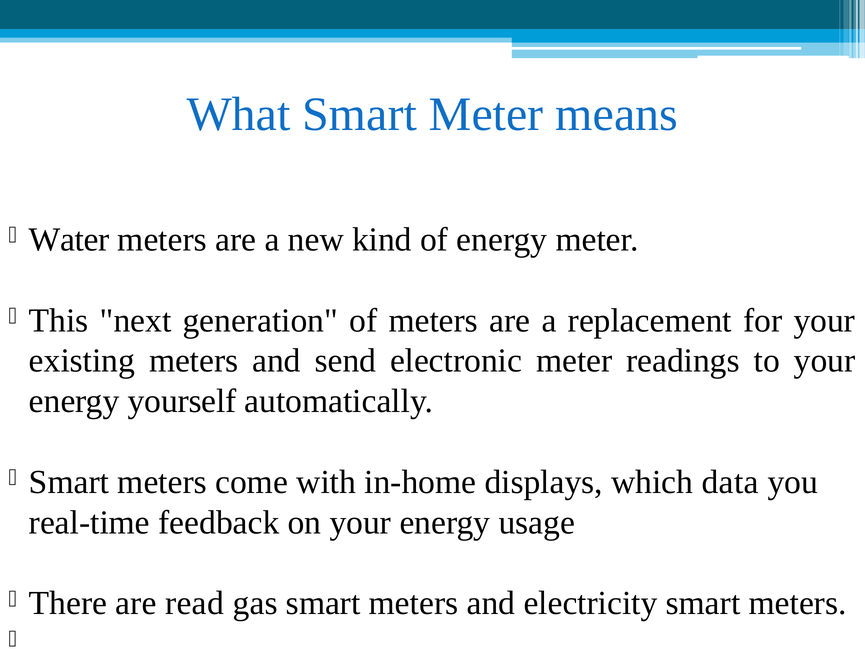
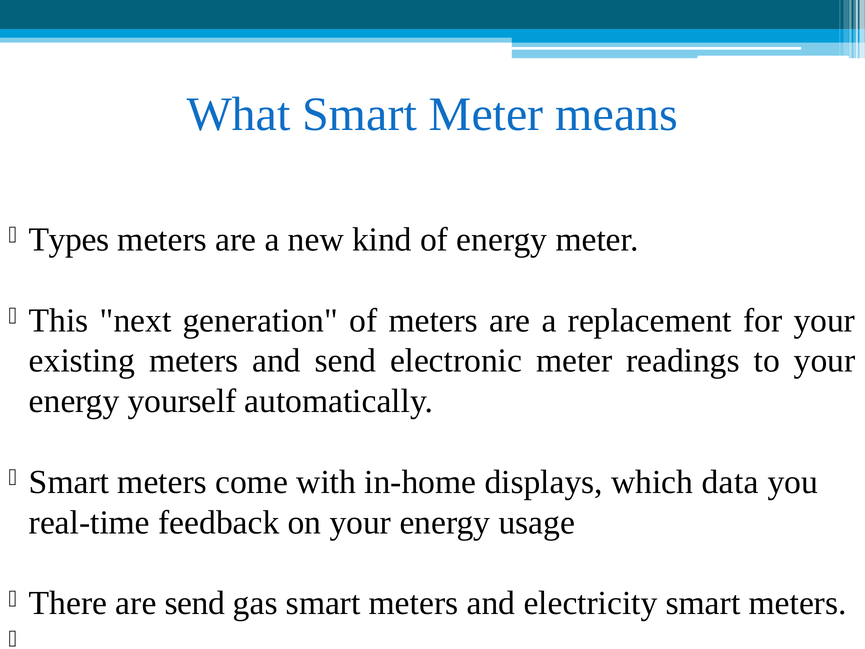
Water: Water -> Types
are read: read -> send
